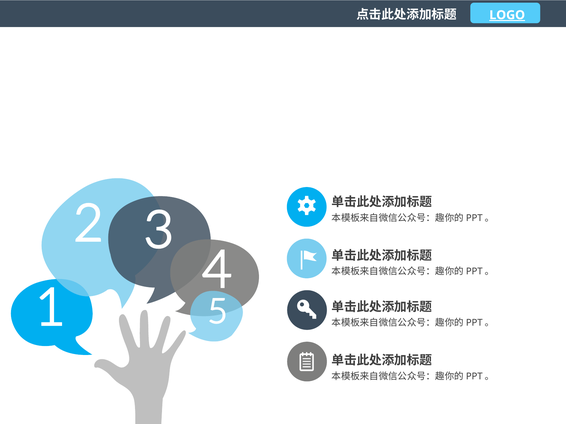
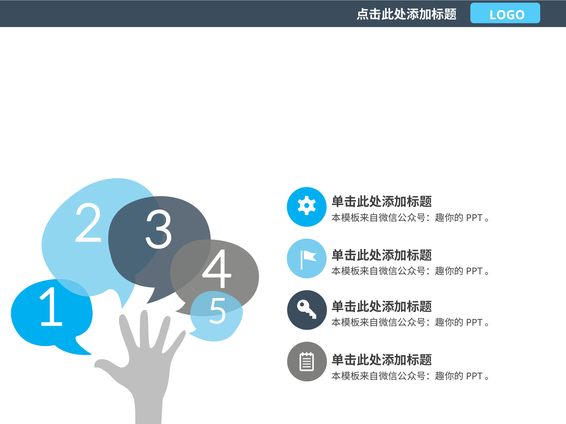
LOGO underline: present -> none
